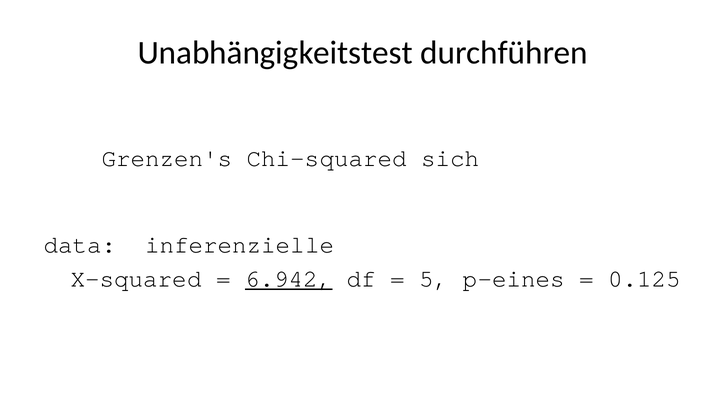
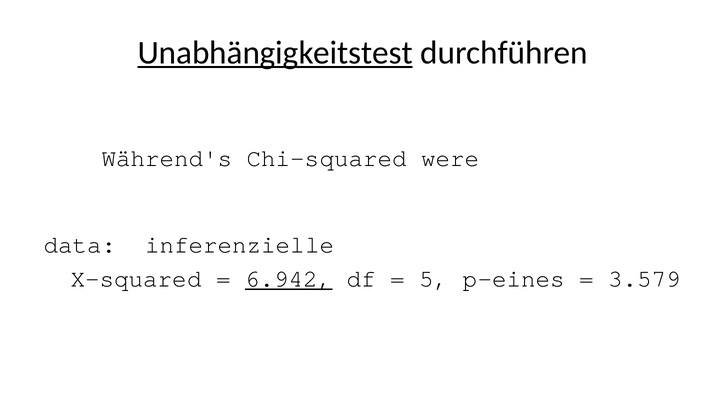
Unabhängigkeitstest underline: none -> present
Grenzen's: Grenzen's -> Während's
sich: sich -> were
0.125: 0.125 -> 3.579
